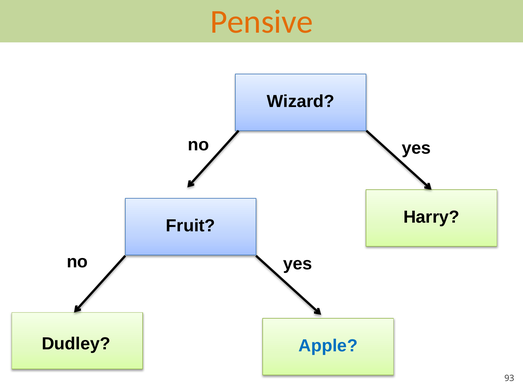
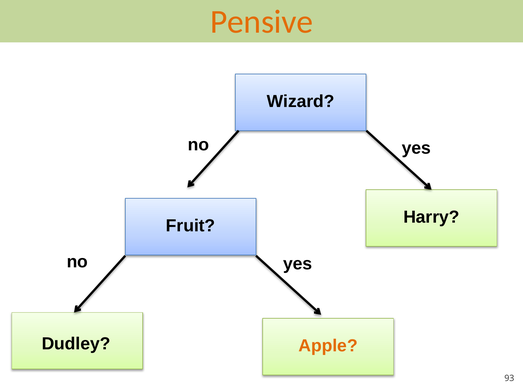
Apple colour: blue -> orange
